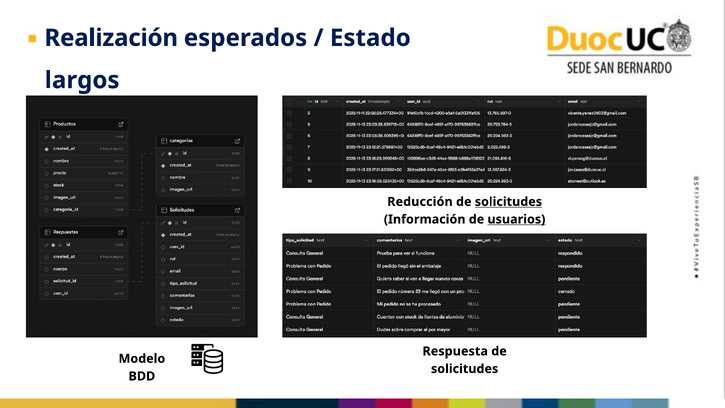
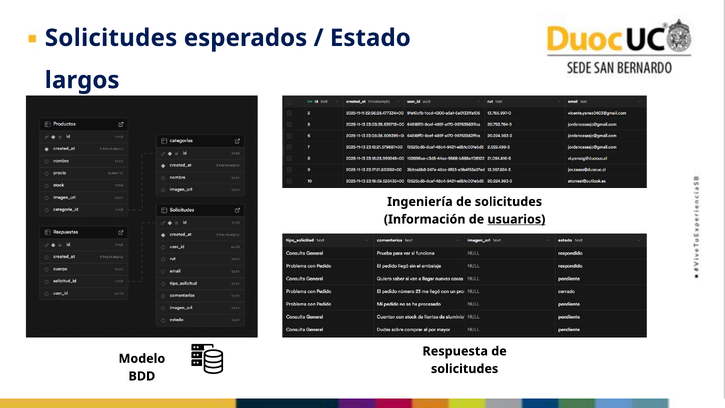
Realización at (111, 38): Realización -> Solicitudes
Reducción: Reducción -> Ingeniería
solicitudes at (508, 202) underline: present -> none
